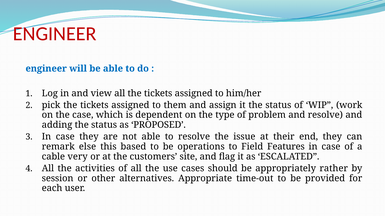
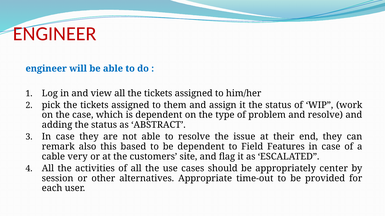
PROPOSED: PROPOSED -> ABSTRACT
else: else -> also
be operations: operations -> dependent
rather: rather -> center
